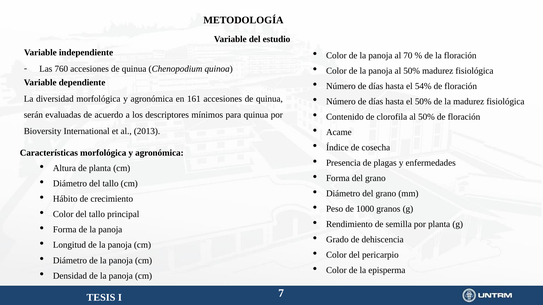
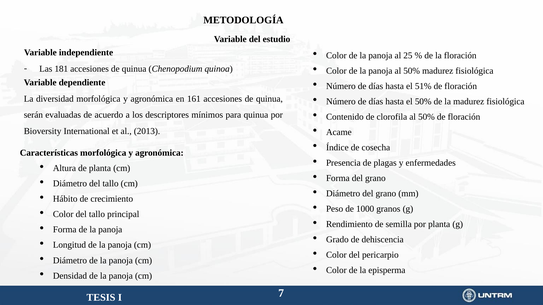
70: 70 -> 25
760: 760 -> 181
54%: 54% -> 51%
